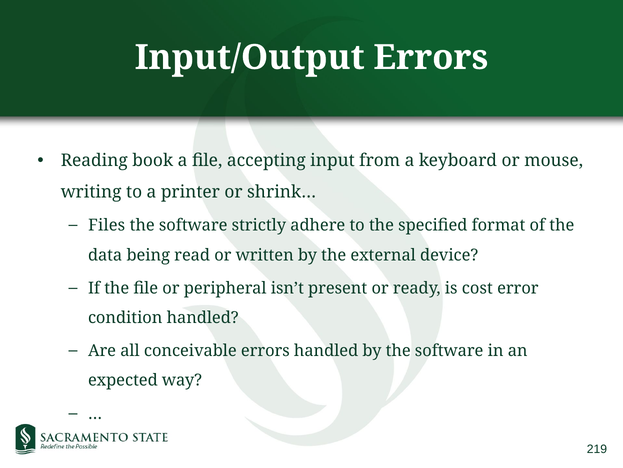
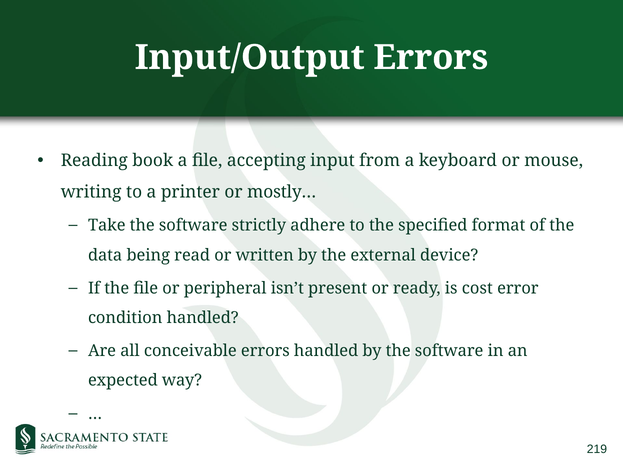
shrink…: shrink… -> mostly…
Files: Files -> Take
